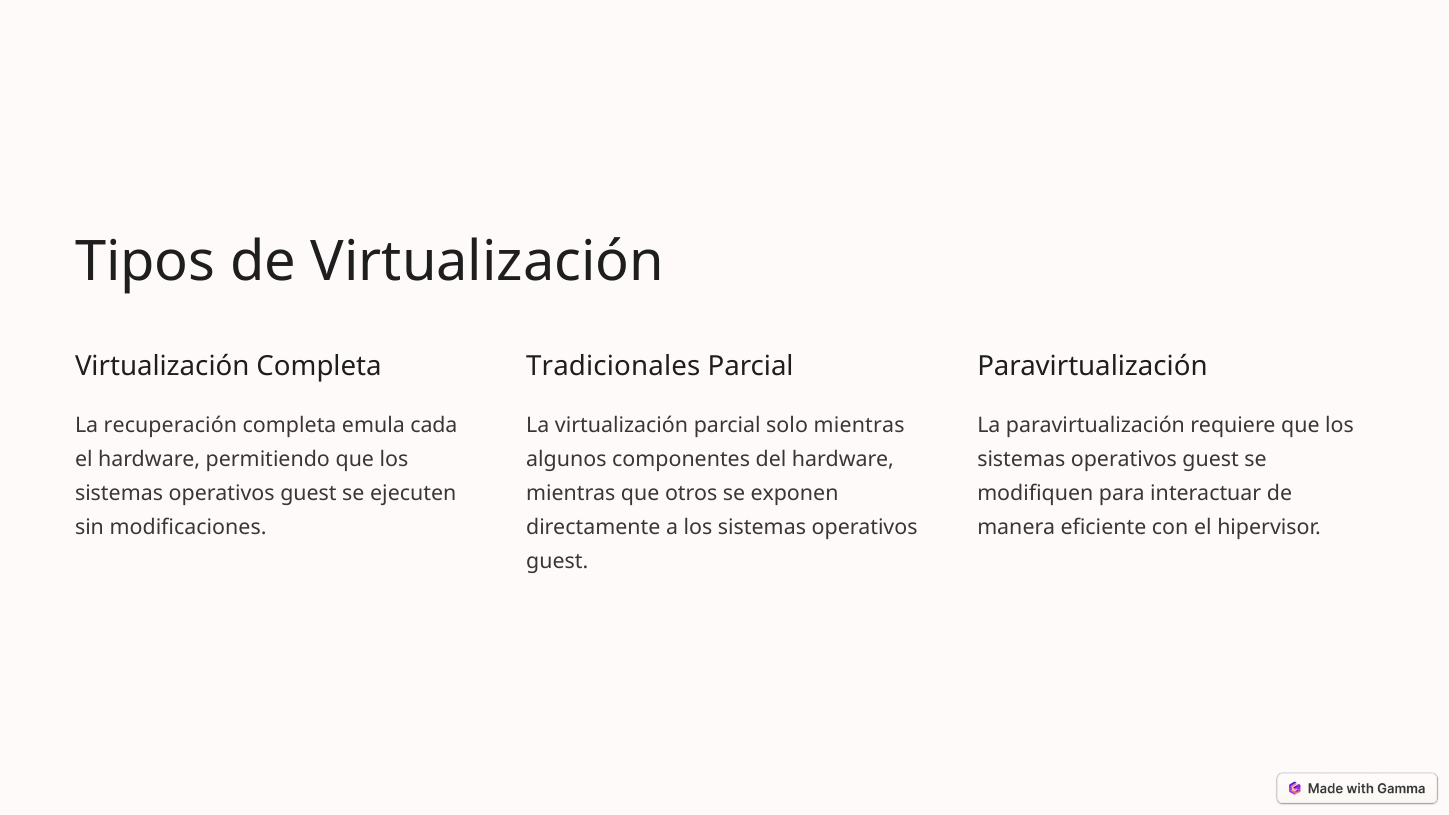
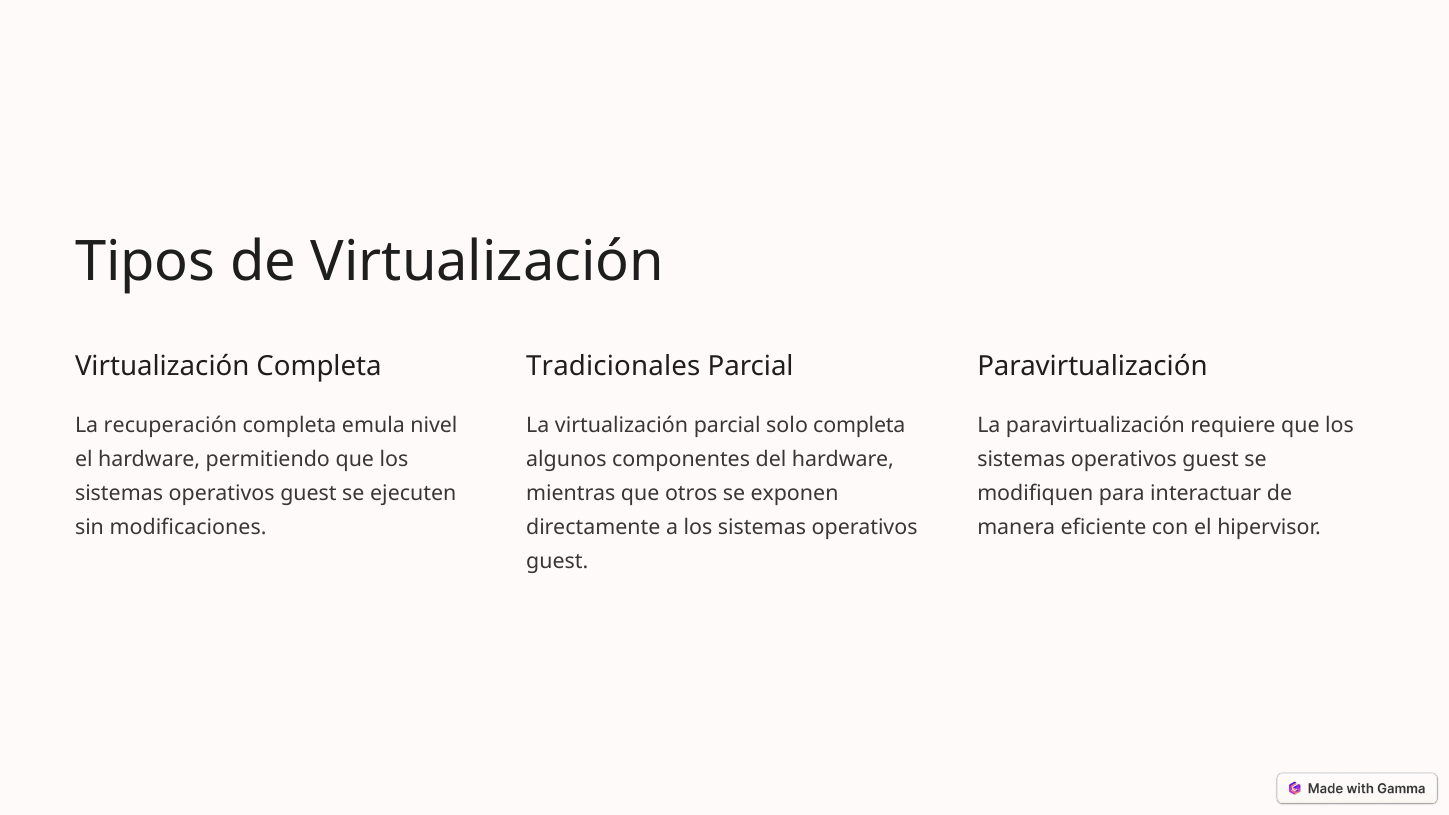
cada: cada -> nivel
solo mientras: mientras -> completa
